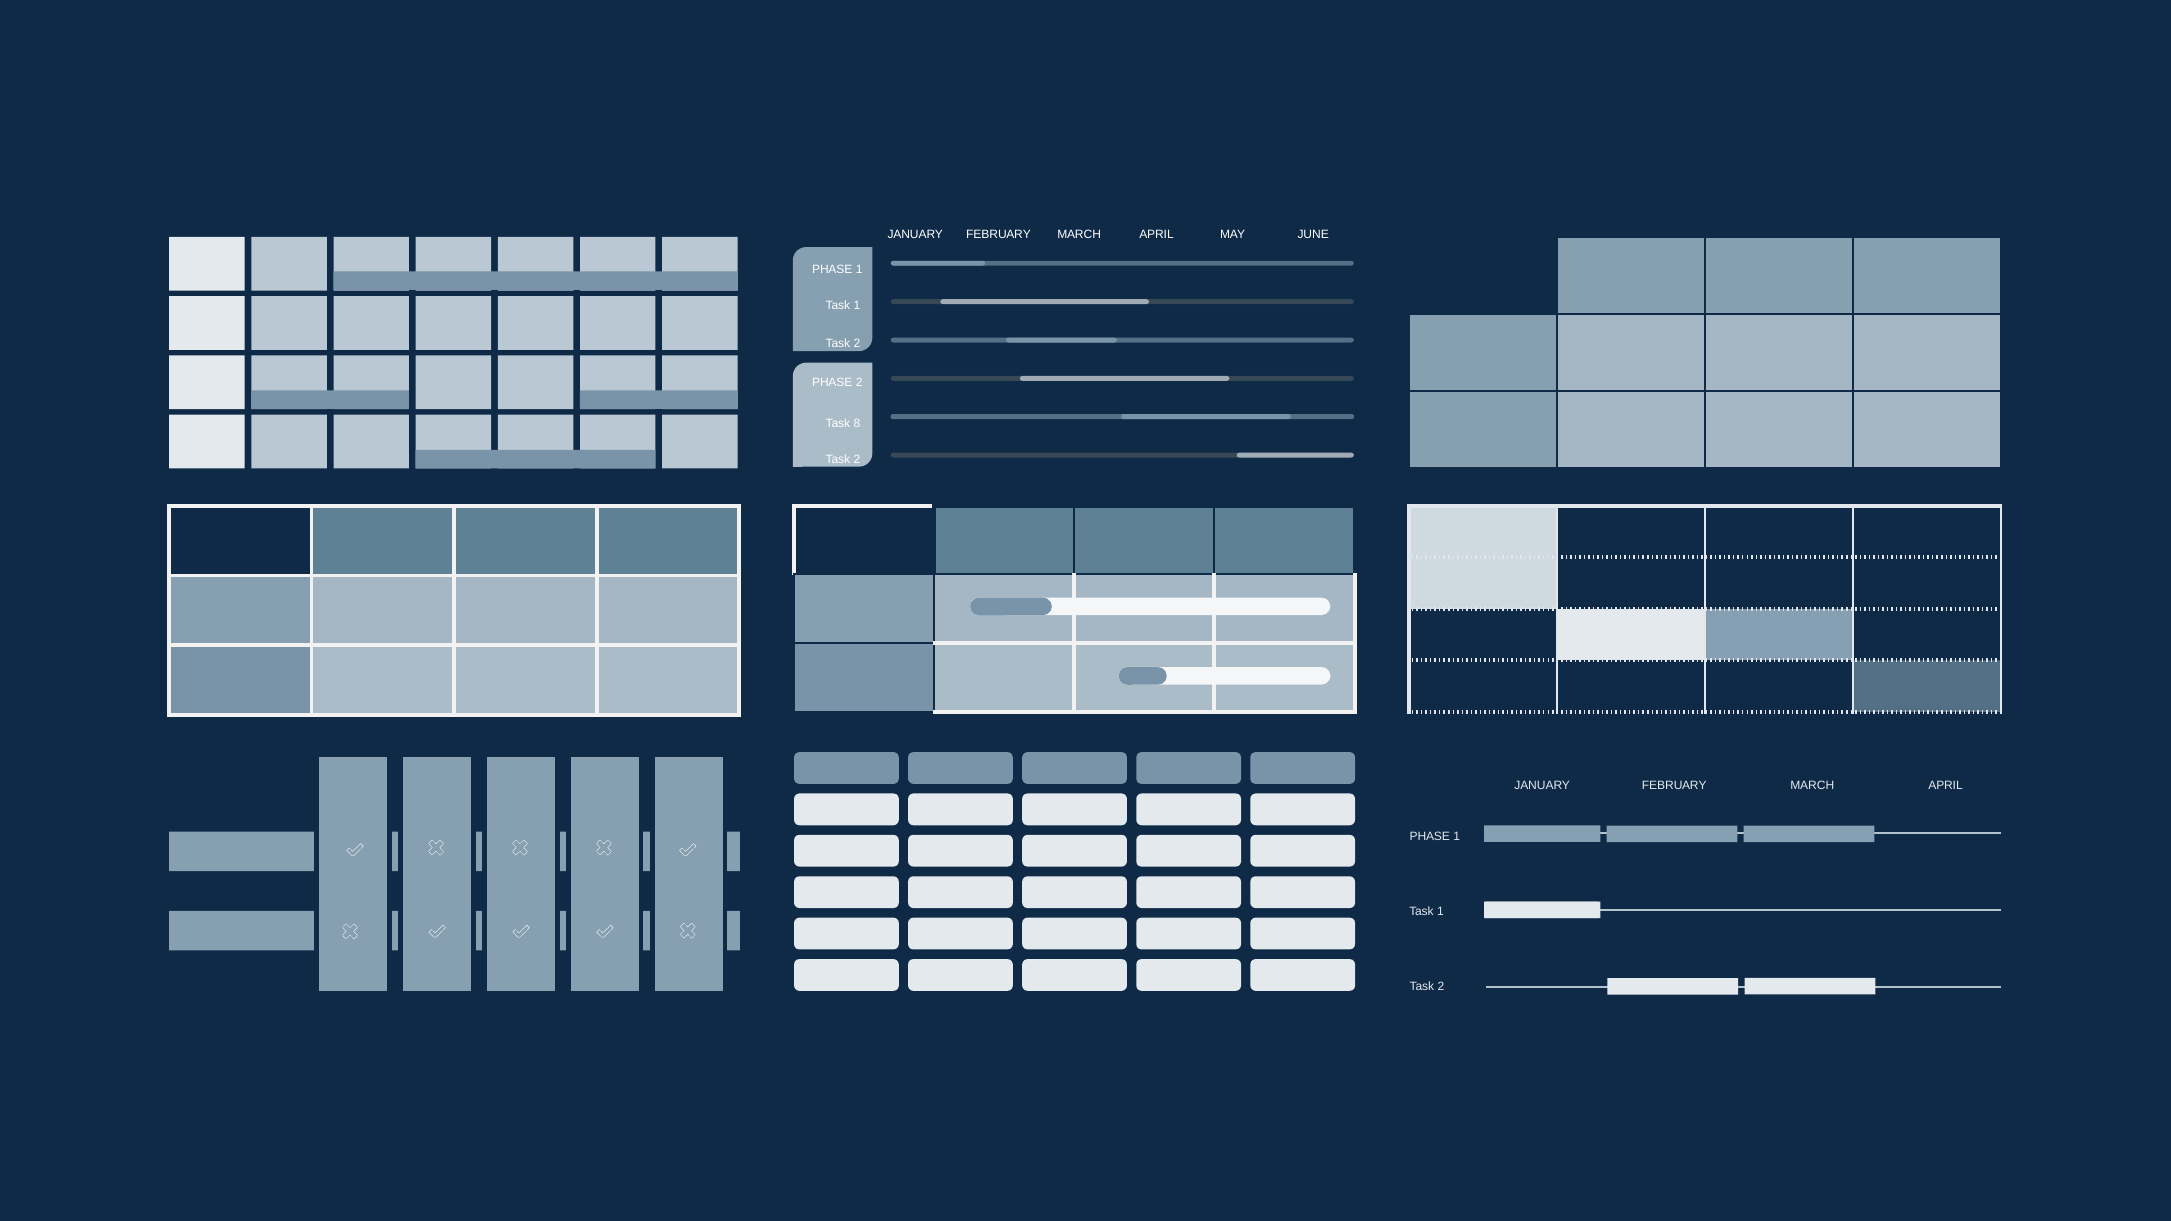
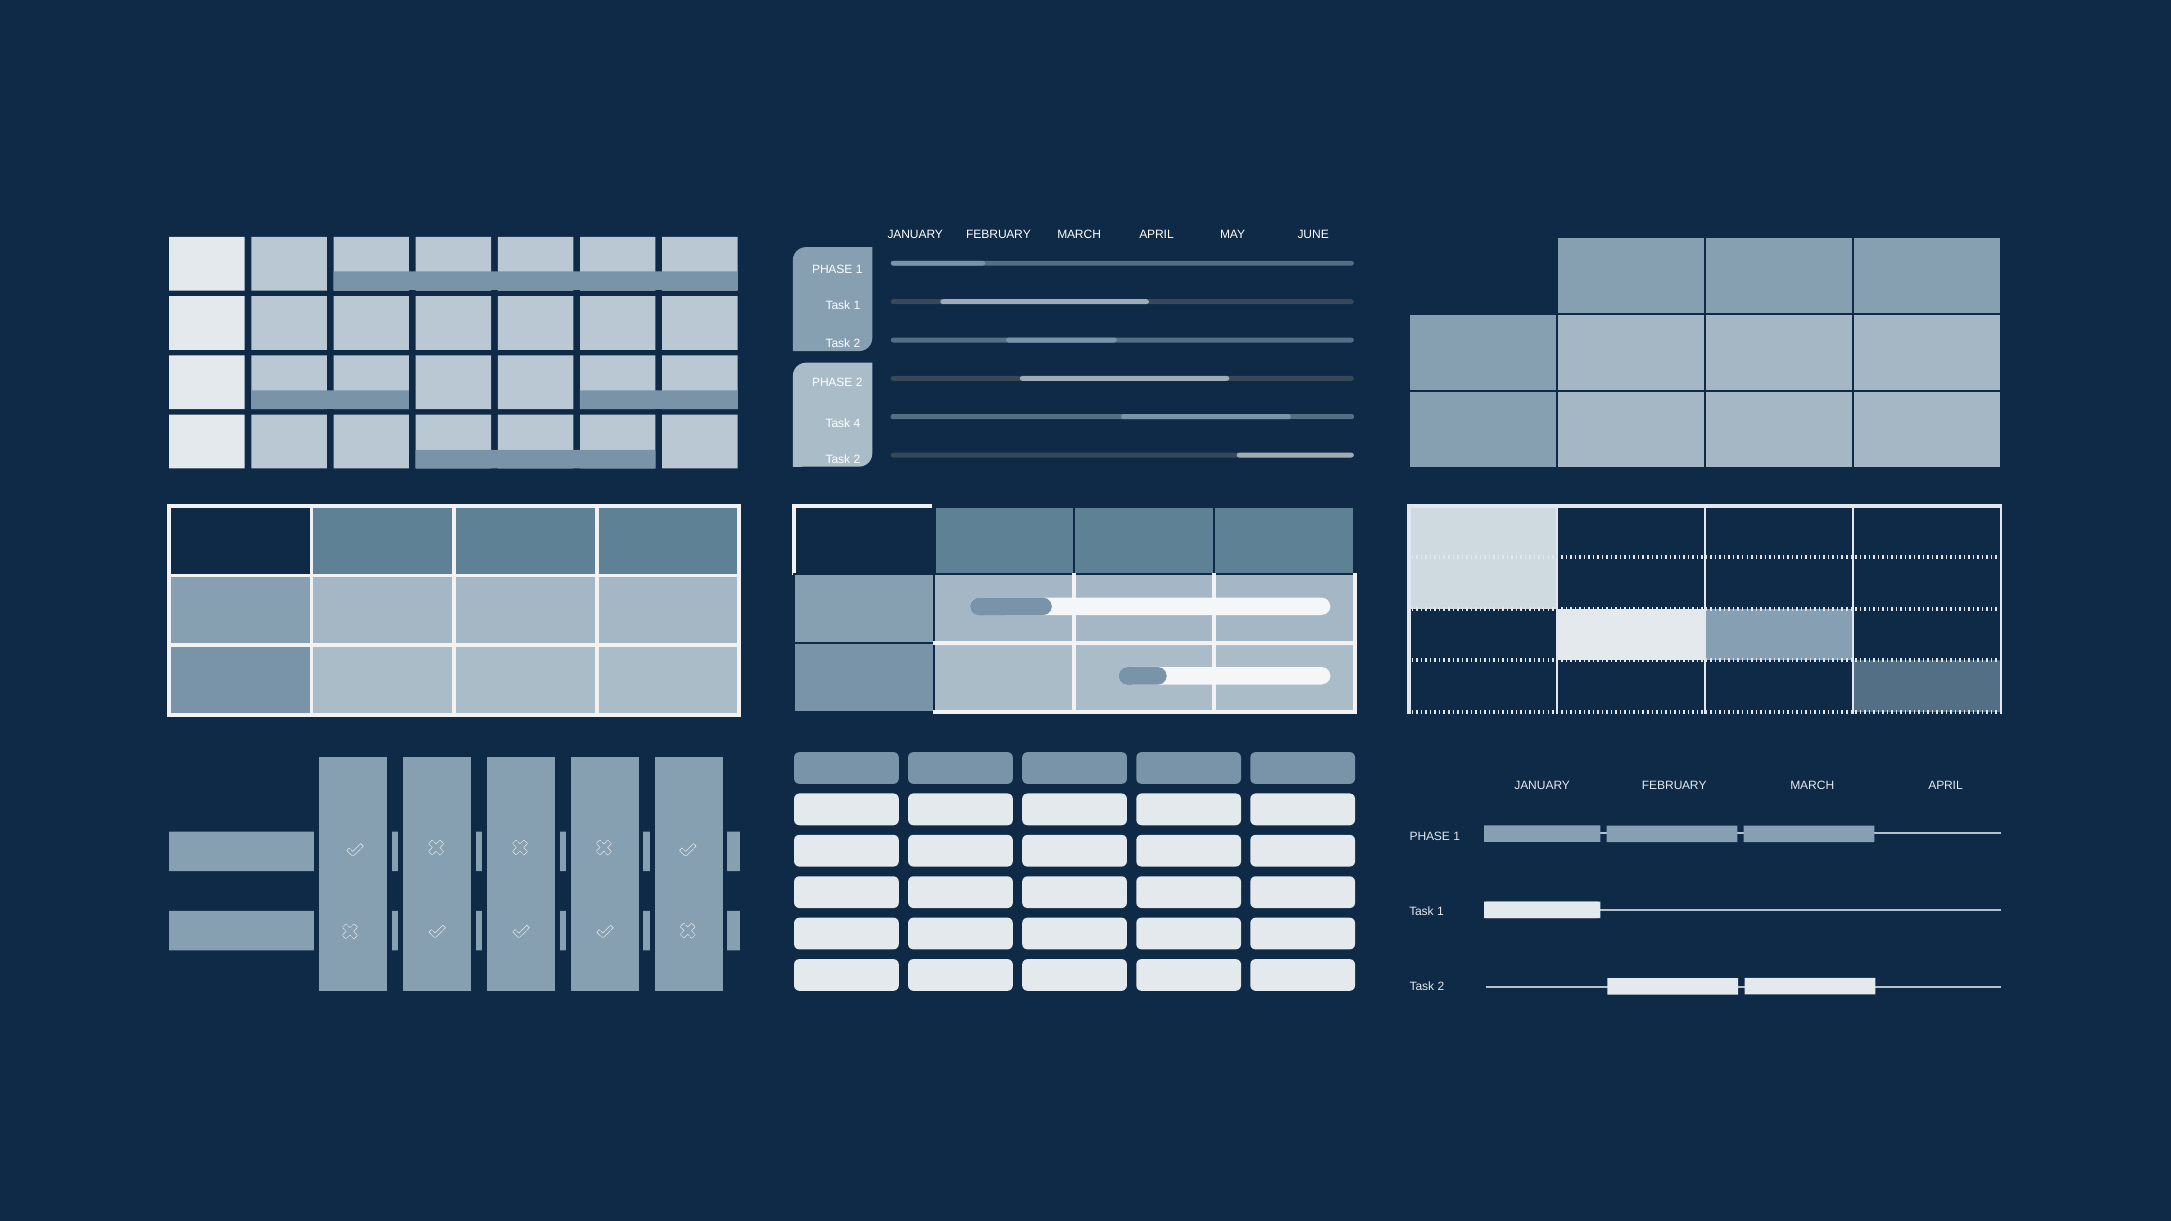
8: 8 -> 4
